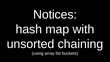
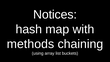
unsorted: unsorted -> methods
